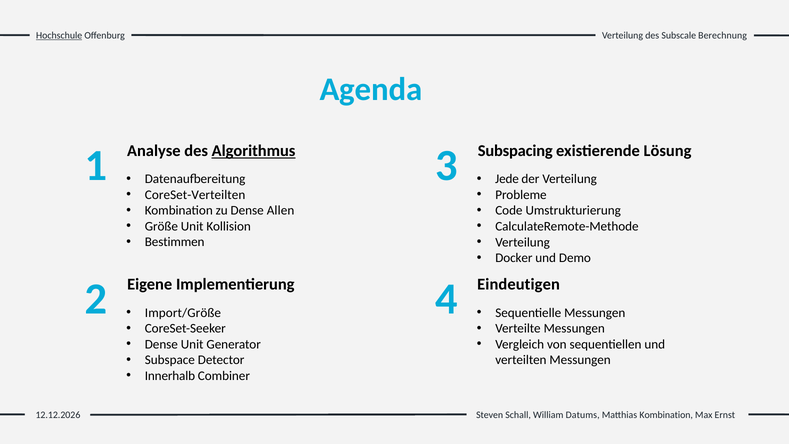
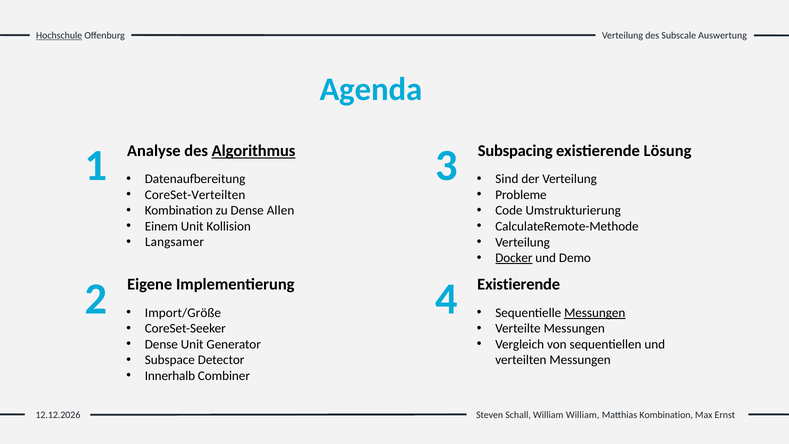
Berechnung: Berechnung -> Auswertung
Jede: Jede -> Sind
Größe: Größe -> Einem
Bestimmen: Bestimmen -> Langsamer
Docker underline: none -> present
Eindeutigen at (519, 284): Eindeutigen -> Existierende
Messungen at (595, 313) underline: none -> present
William Datums: Datums -> William
